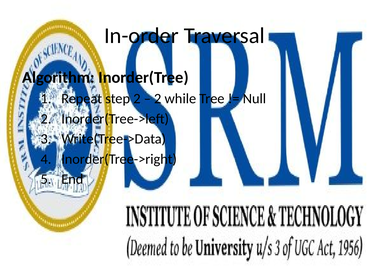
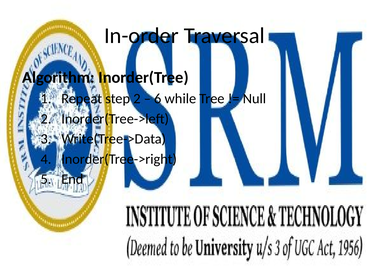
2 at (158, 99): 2 -> 6
